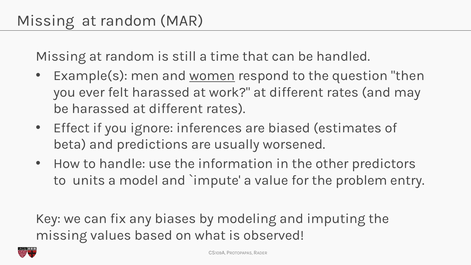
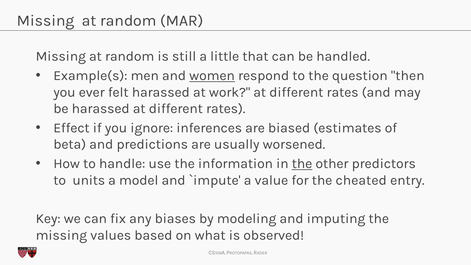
time: time -> little
the at (302, 164) underline: none -> present
problem: problem -> cheated
